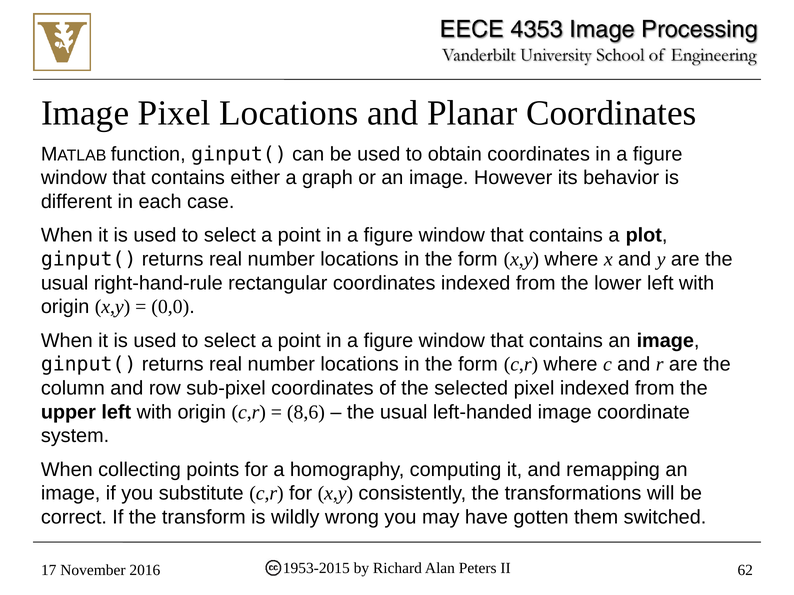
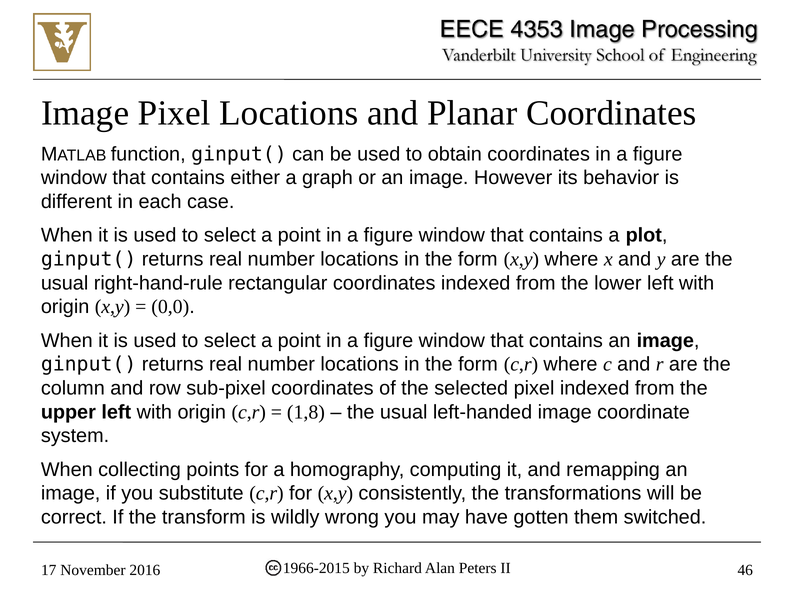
8,6: 8,6 -> 1,8
1953-2015: 1953-2015 -> 1966-2015
62: 62 -> 46
